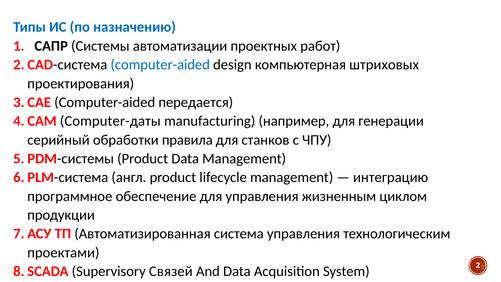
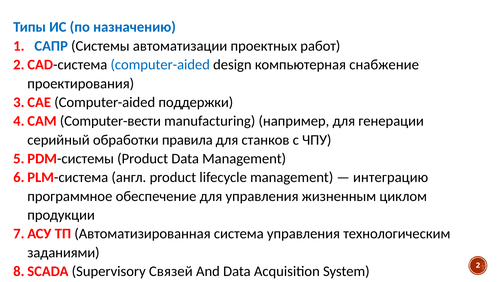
САПР colour: black -> blue
штриховых: штриховых -> снабжение
передается: передается -> поддержки
Computer-даты: Computer-даты -> Computer-вести
проектами: проектами -> заданиями
